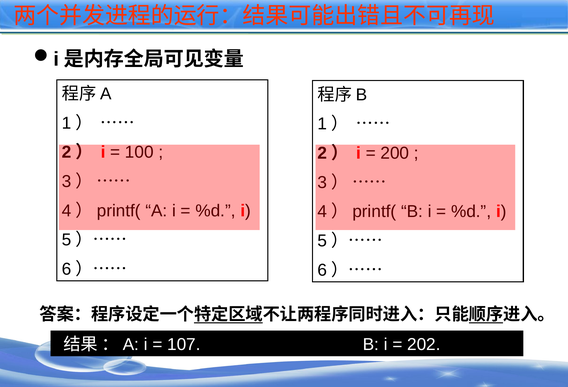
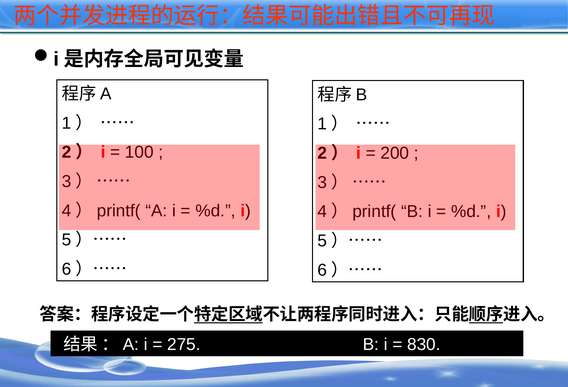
107: 107 -> 275
202: 202 -> 830
